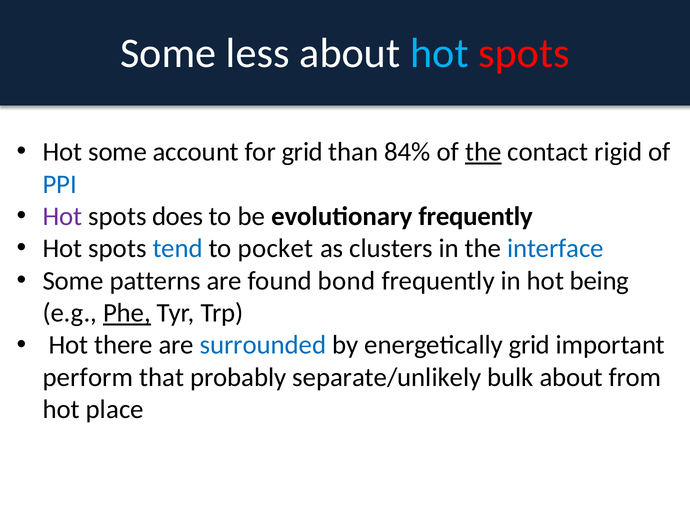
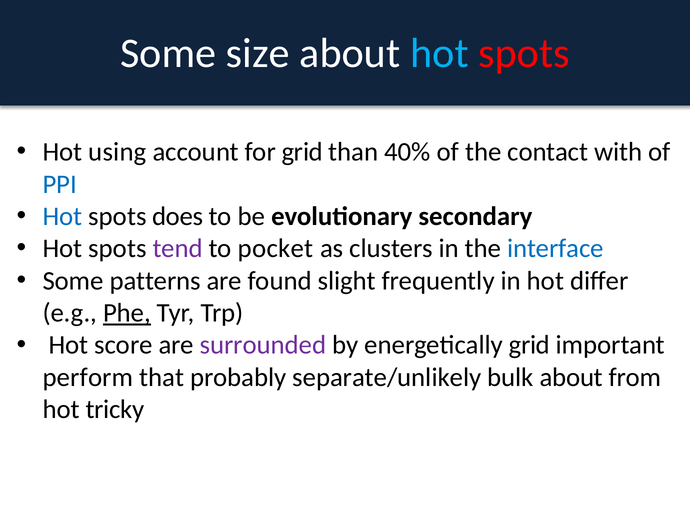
less: less -> size
Hot some: some -> using
84%: 84% -> 40%
the at (483, 152) underline: present -> none
rigid: rigid -> with
Hot at (62, 217) colour: purple -> blue
evolutionary frequently: frequently -> secondary
tend colour: blue -> purple
bond: bond -> slight
being: being -> differ
there: there -> score
surrounded colour: blue -> purple
place: place -> tricky
